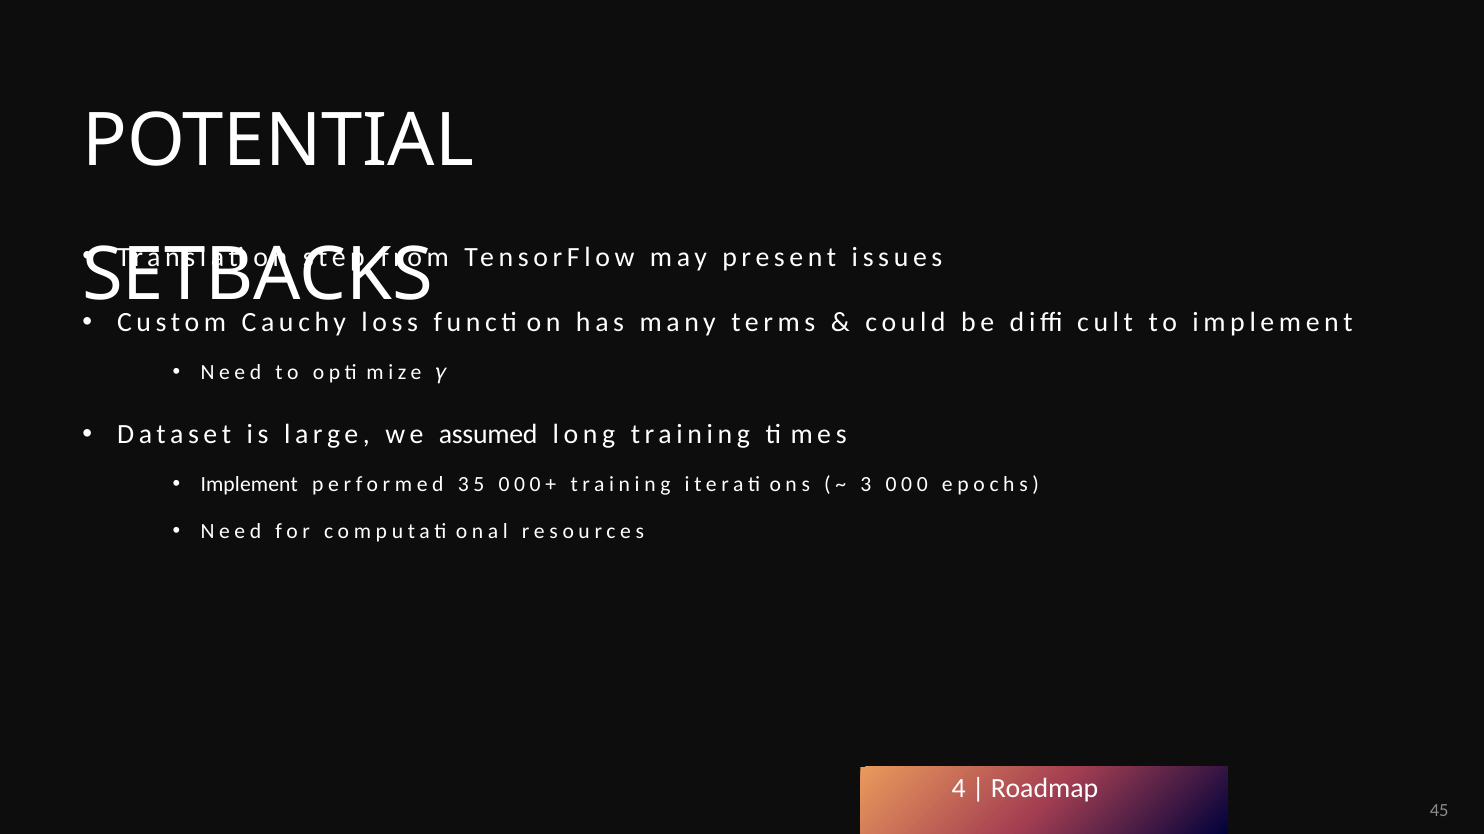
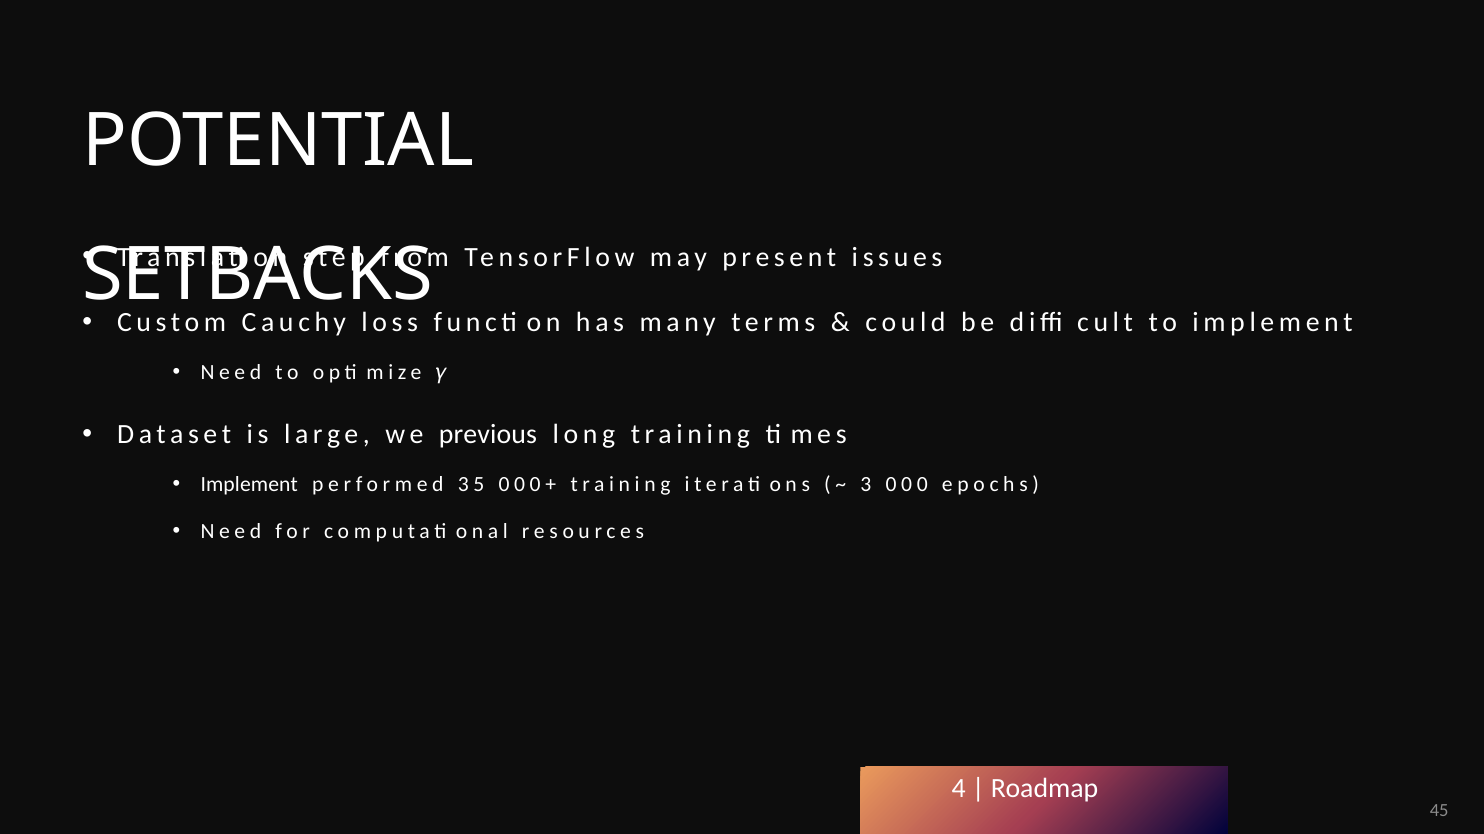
assumed: assumed -> previous
